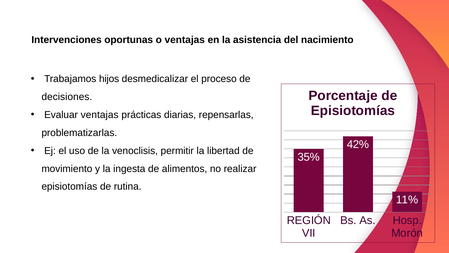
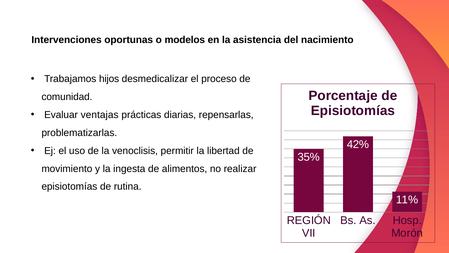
o ventajas: ventajas -> modelos
decisiones: decisiones -> comunidad
